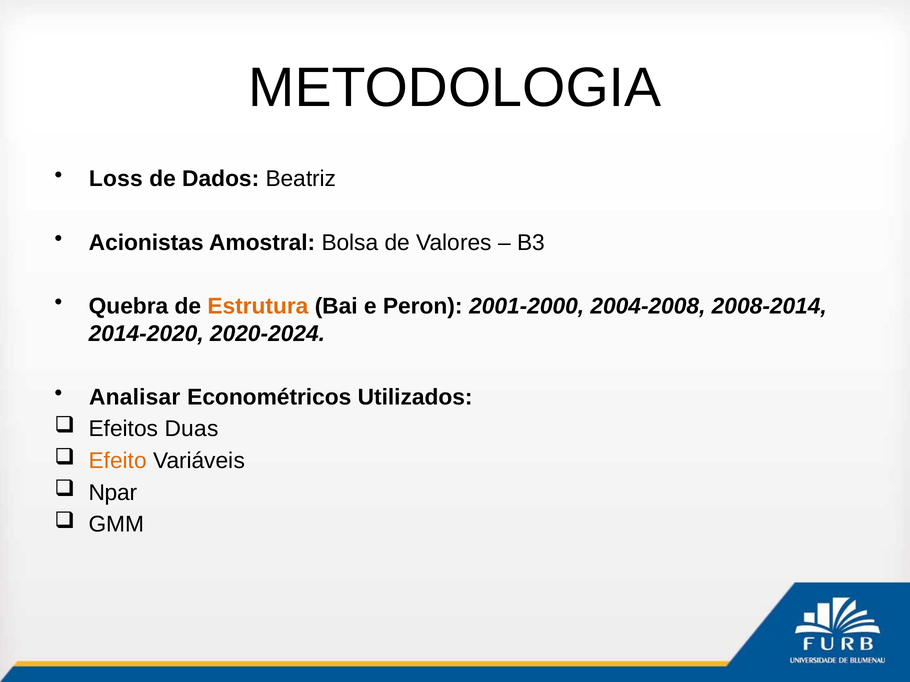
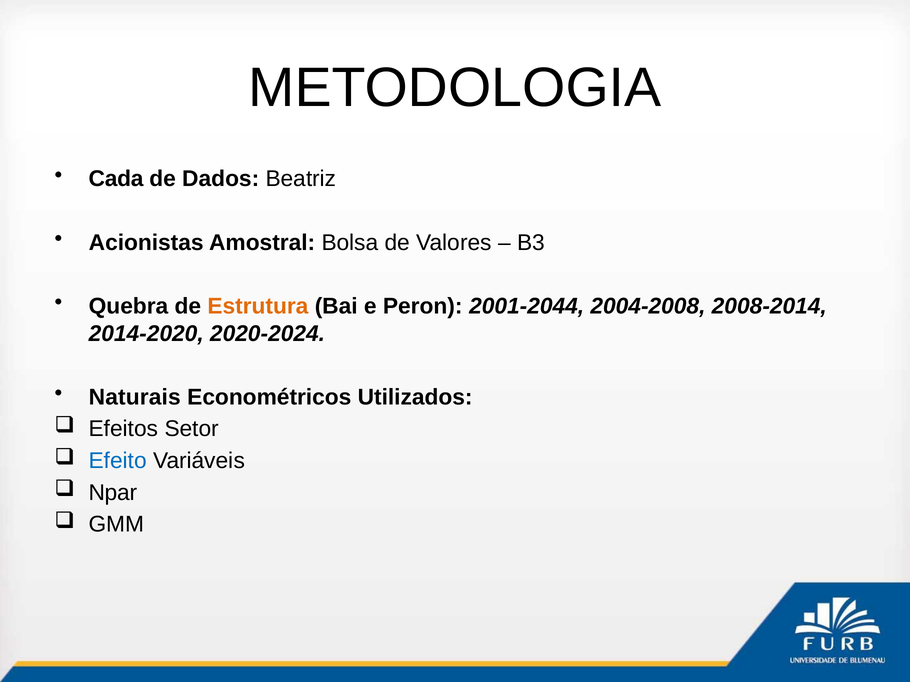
Loss: Loss -> Cada
2001-2000: 2001-2000 -> 2001-2044
Analisar: Analisar -> Naturais
Duas: Duas -> Setor
Efeito colour: orange -> blue
